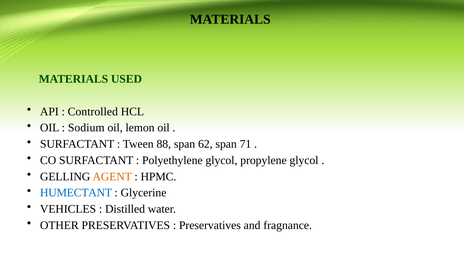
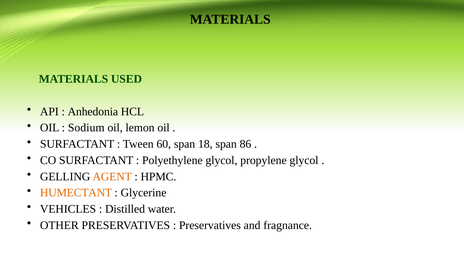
Controlled: Controlled -> Anhedonia
88: 88 -> 60
62: 62 -> 18
71: 71 -> 86
HUMECTANT colour: blue -> orange
